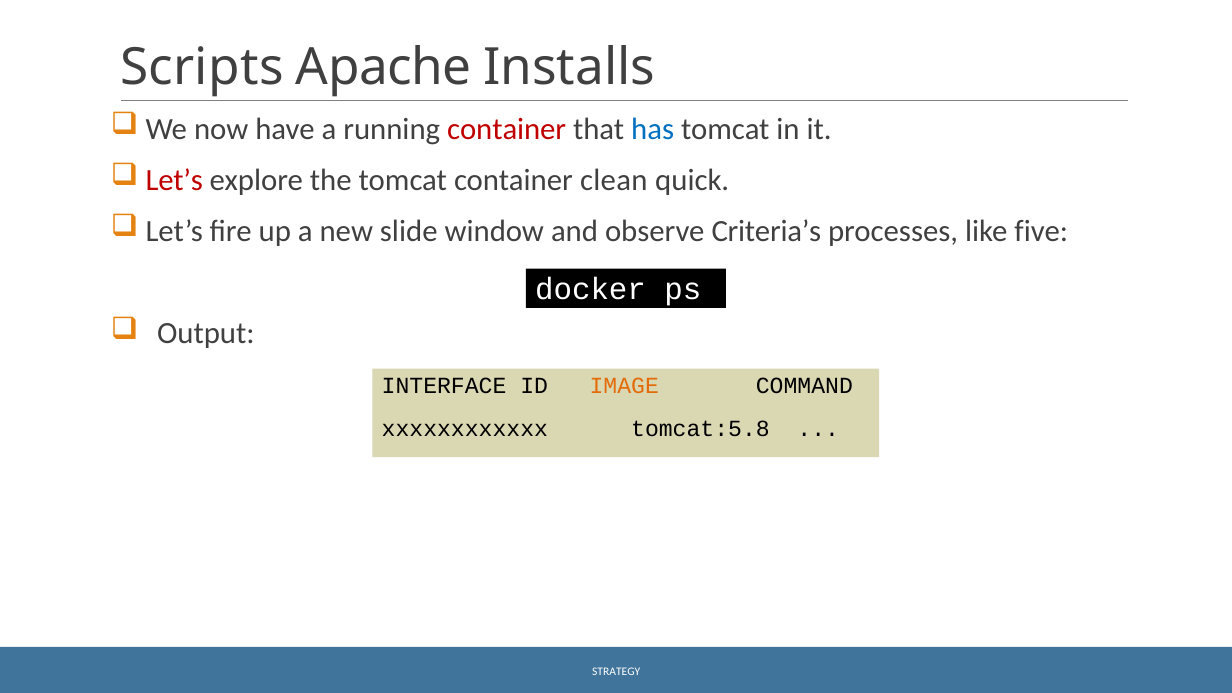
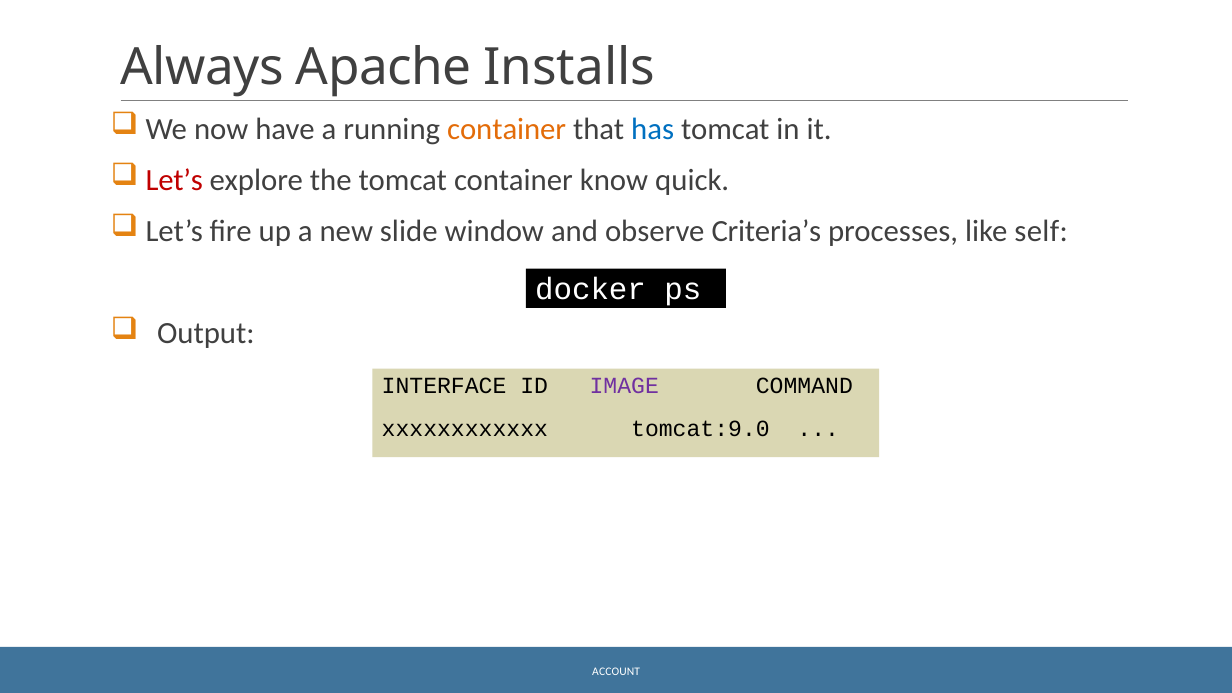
Scripts: Scripts -> Always
container at (507, 129) colour: red -> orange
clean: clean -> know
five: five -> self
IMAGE colour: orange -> purple
tomcat:5.8: tomcat:5.8 -> tomcat:9.0
STRATEGY: STRATEGY -> ACCOUNT
